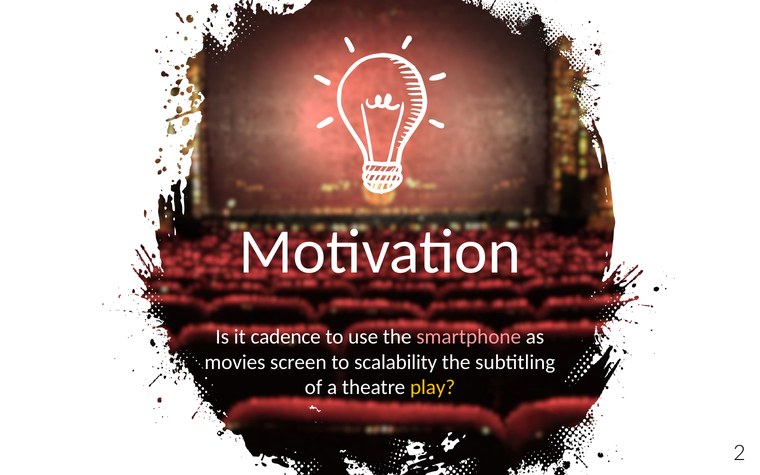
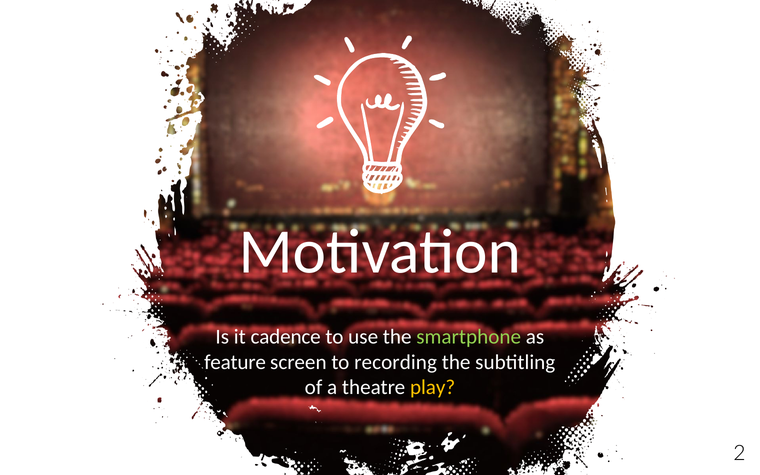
smartphone colour: pink -> light green
movies: movies -> feature
scalability: scalability -> recording
